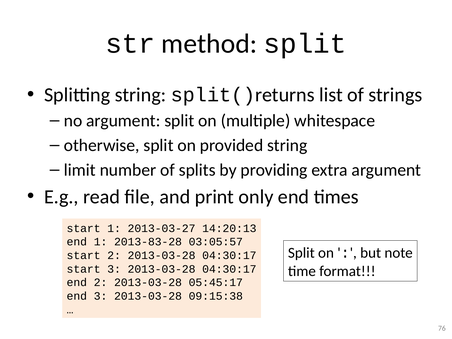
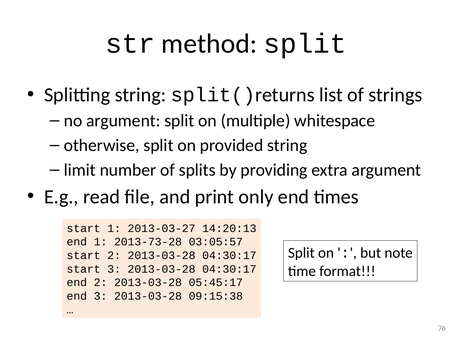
2013-83-28: 2013-83-28 -> 2013-73-28
